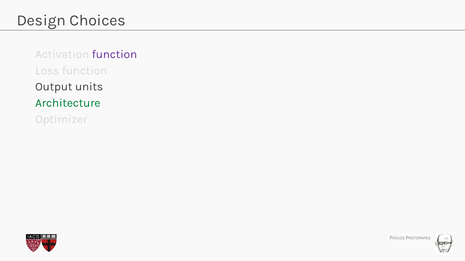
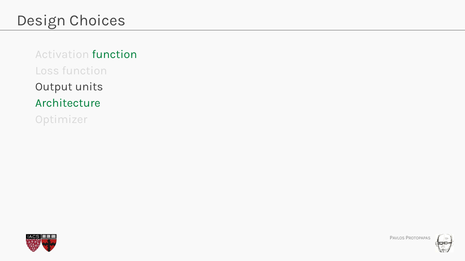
function at (114, 54) colour: purple -> green
